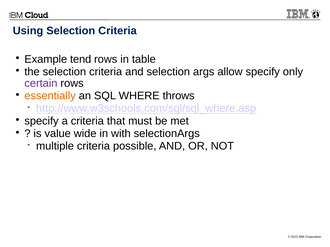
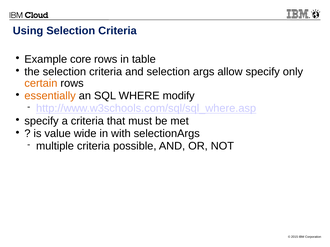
tend: tend -> core
certain colour: purple -> orange
throws: throws -> modify
